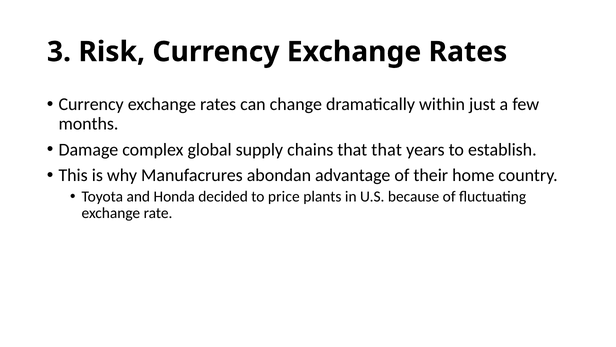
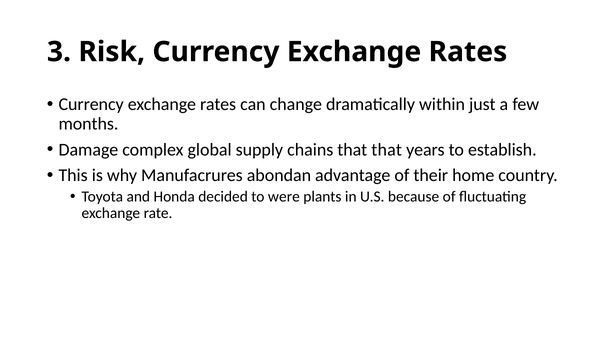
price: price -> were
